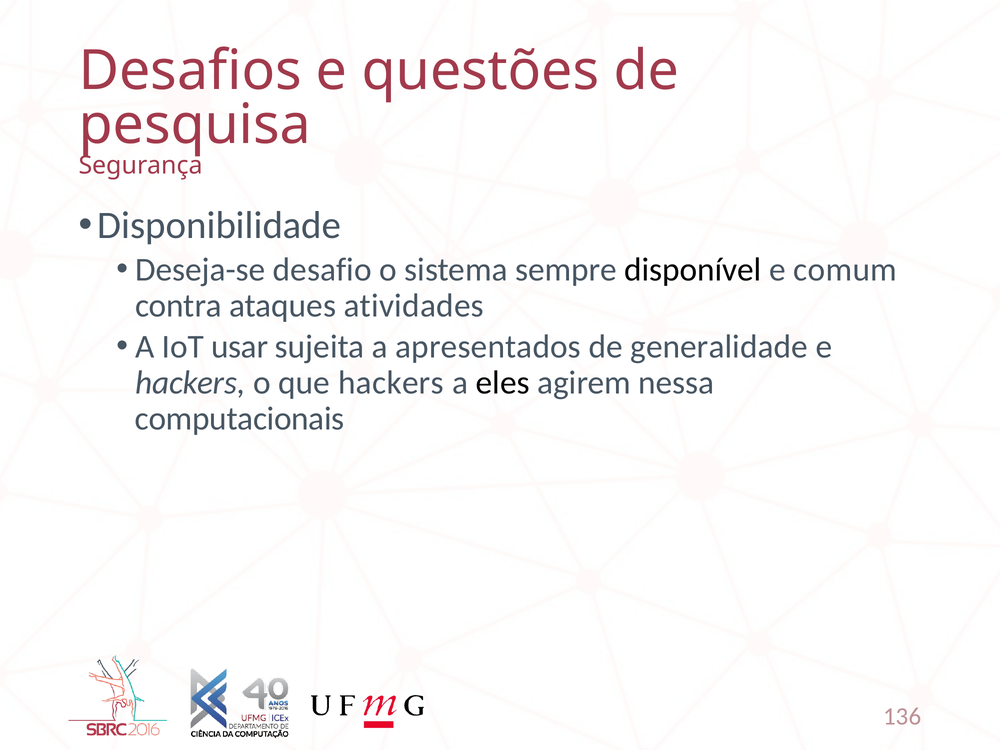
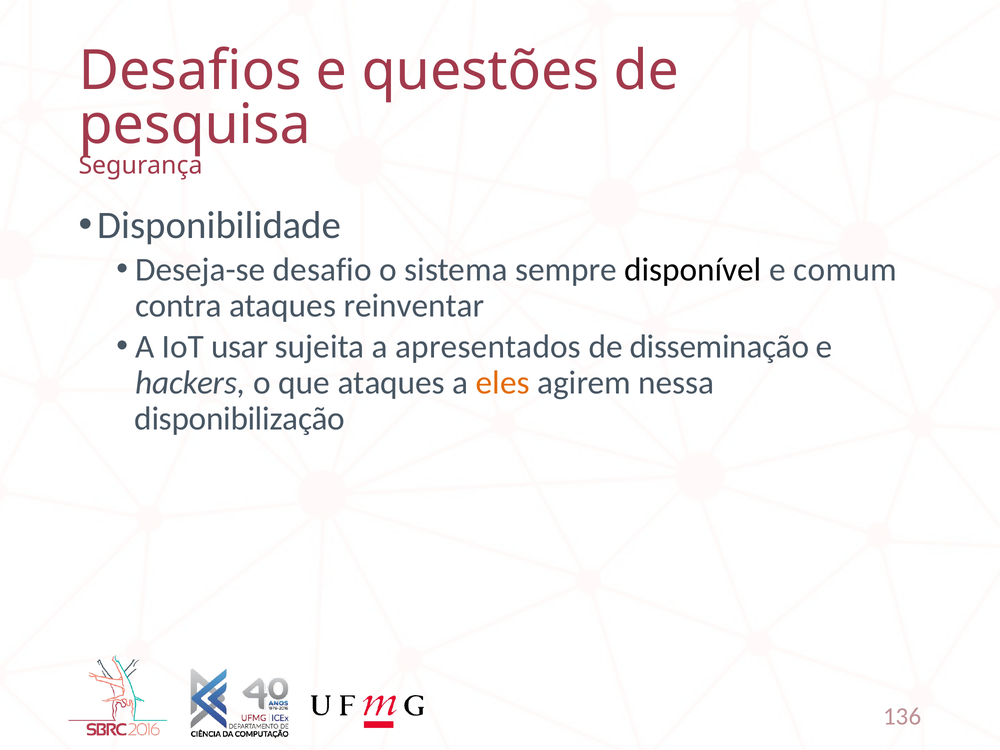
atividades: atividades -> reinventar
generalidade: generalidade -> disseminação
que hackers: hackers -> ataques
eles colour: black -> orange
computacionais: computacionais -> disponibilização
